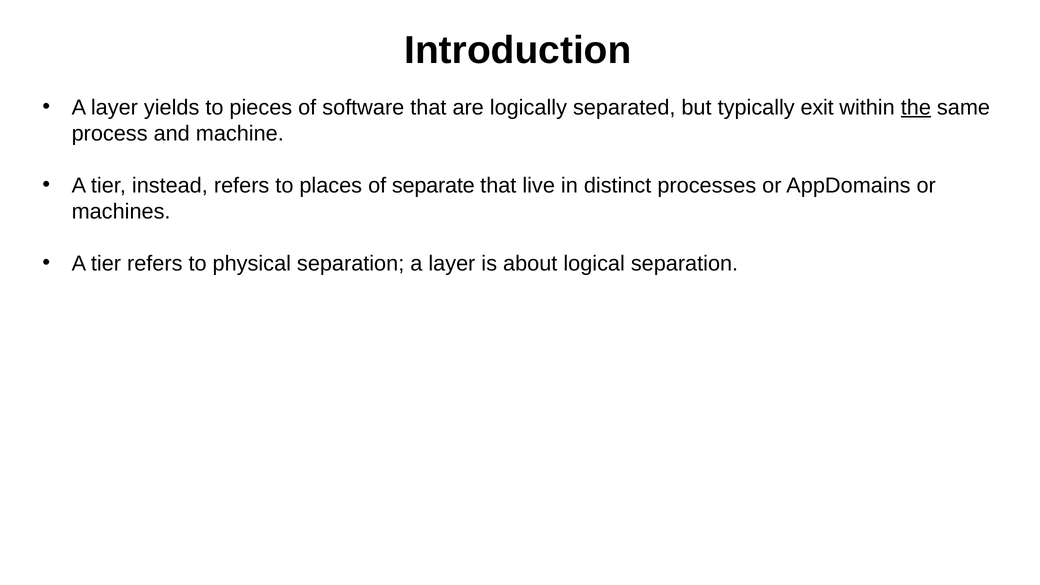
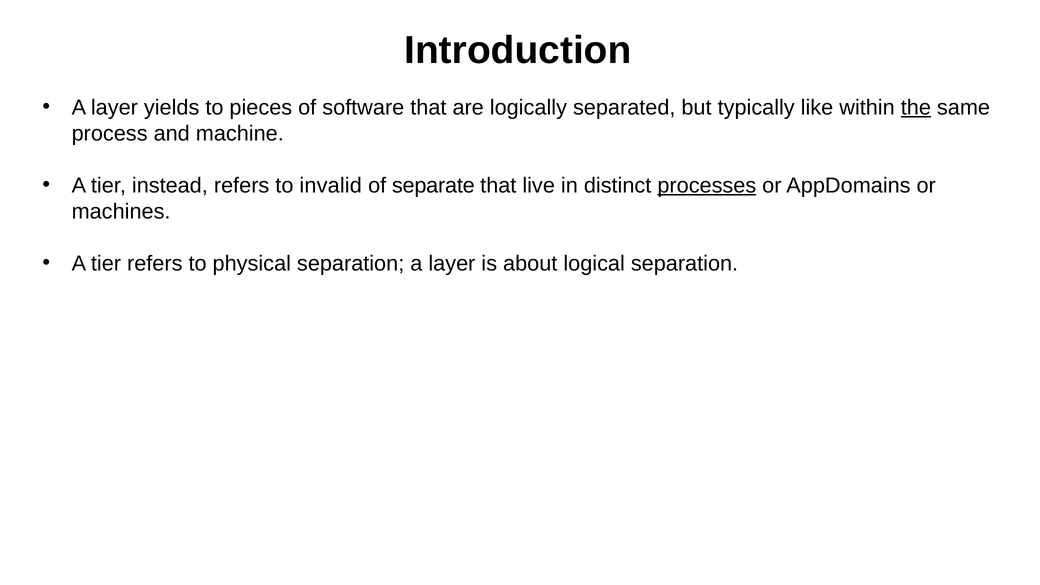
exit: exit -> like
places: places -> invalid
processes underline: none -> present
